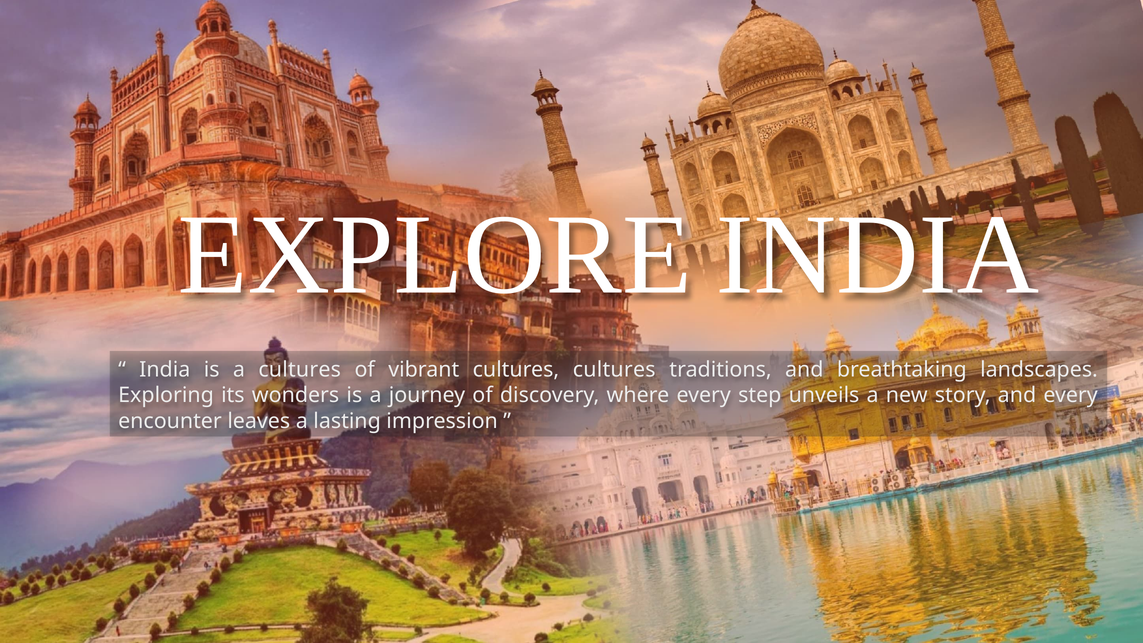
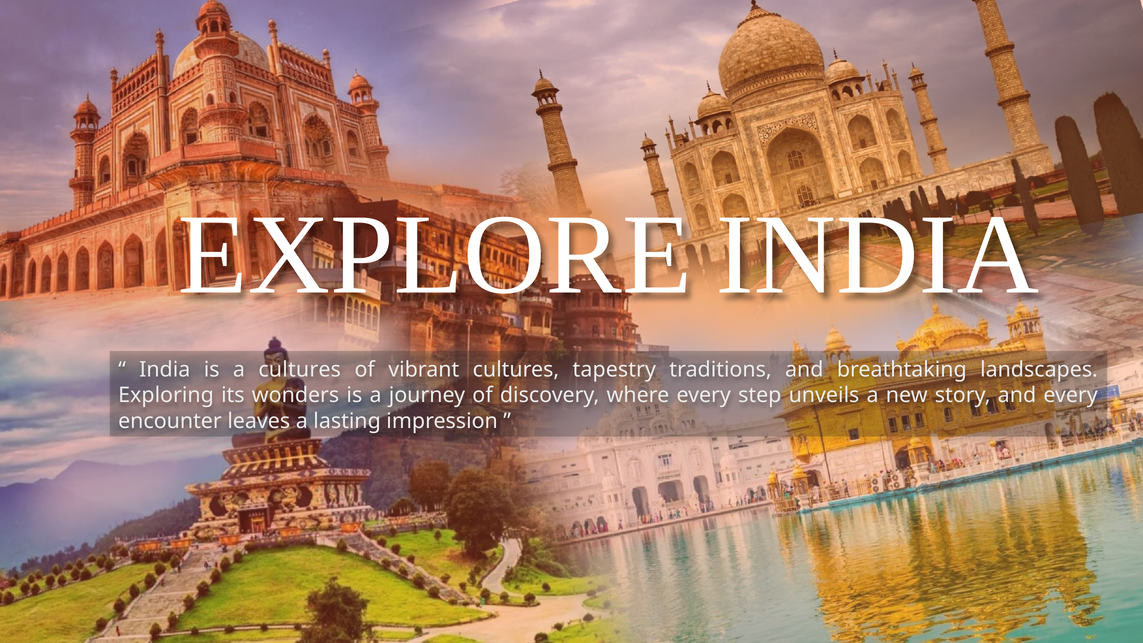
cultures cultures: cultures -> tapestry
